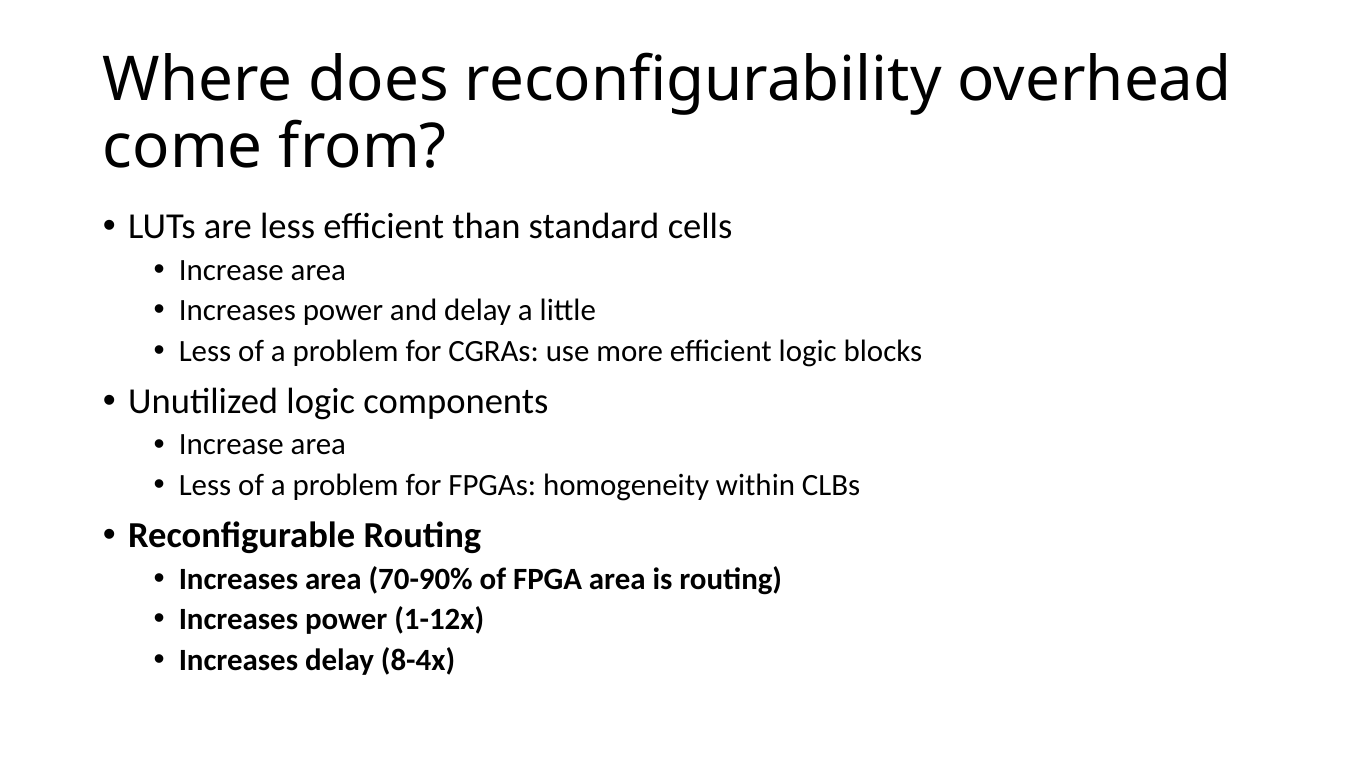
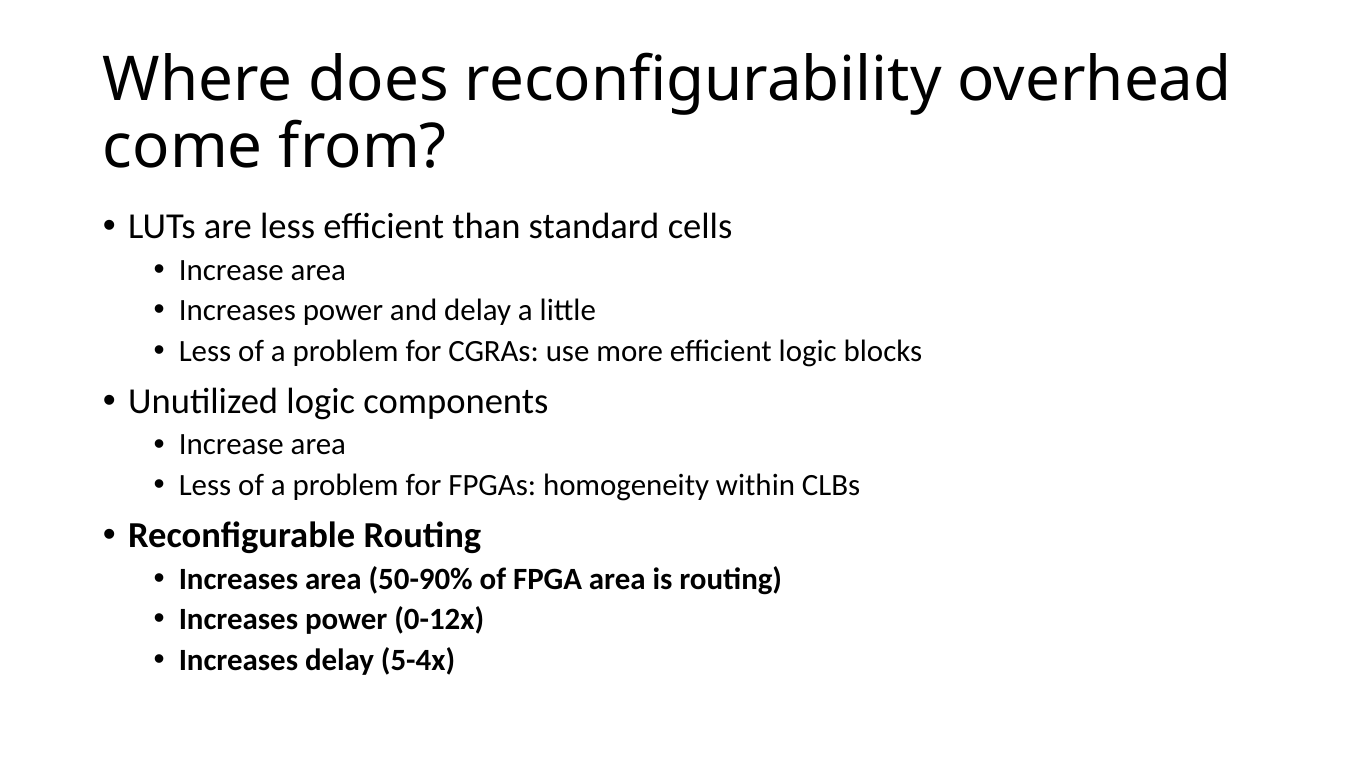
70-90%: 70-90% -> 50-90%
1-12x: 1-12x -> 0-12x
8-4x: 8-4x -> 5-4x
